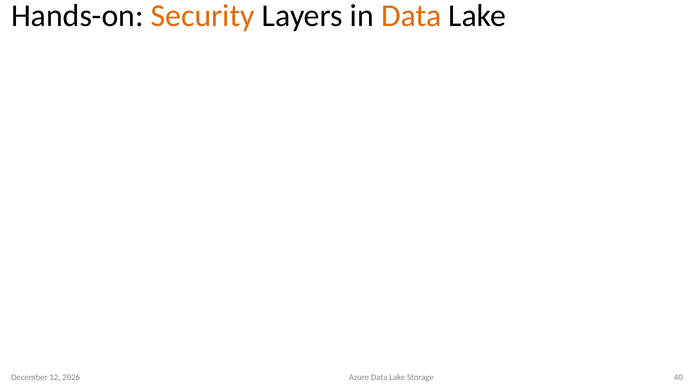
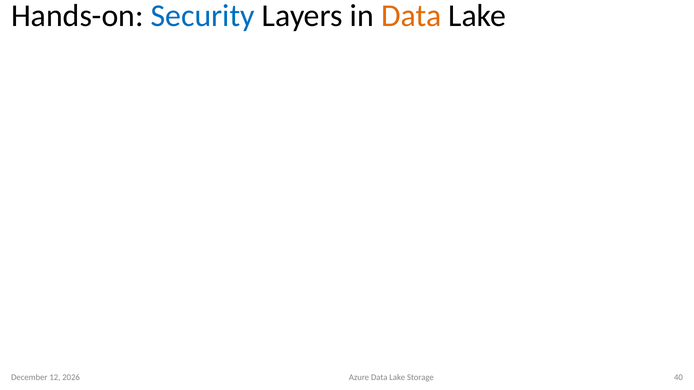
Security colour: orange -> blue
